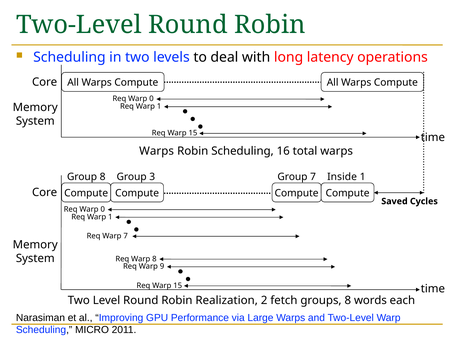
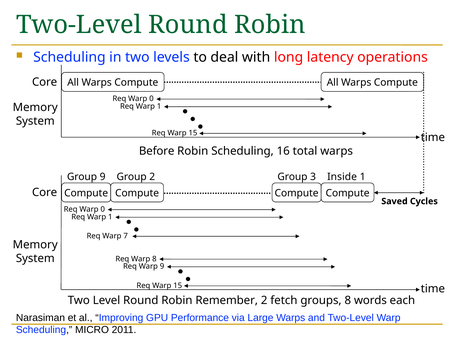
Warps at (157, 151): Warps -> Before
Group 8: 8 -> 9
Group 3: 3 -> 2
Group 7: 7 -> 3
Realization: Realization -> Remember
